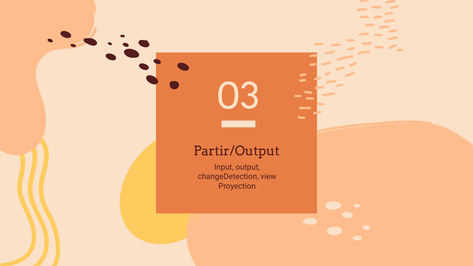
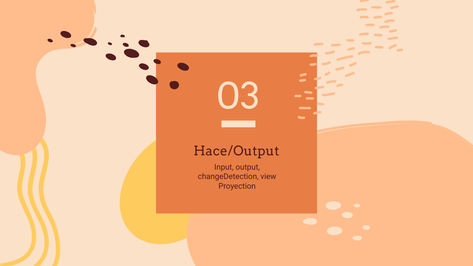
Partir/Output: Partir/Output -> Hace/Output
